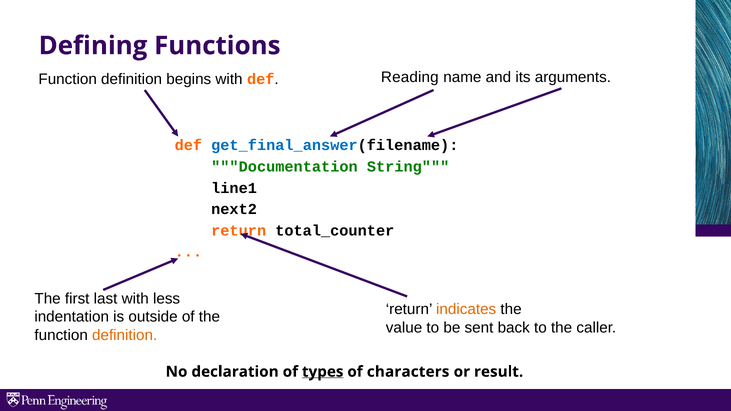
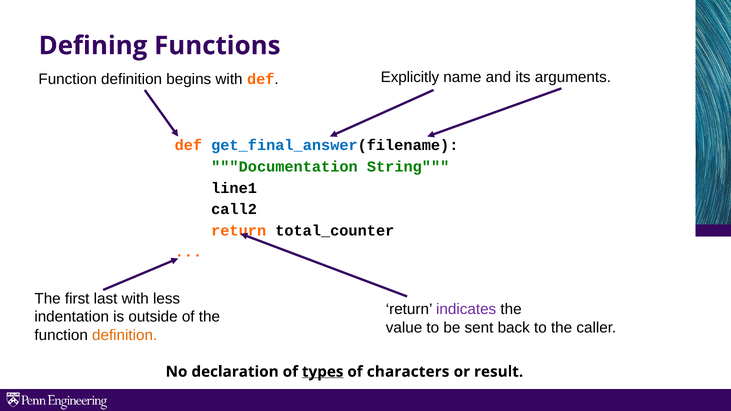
Reading: Reading -> Explicitly
next2: next2 -> call2
indicates colour: orange -> purple
